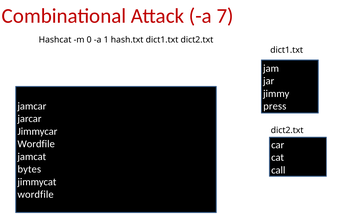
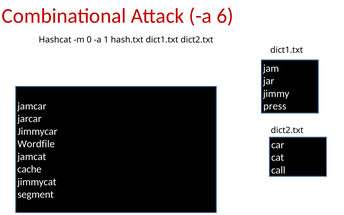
7: 7 -> 6
bytes: bytes -> cache
wordfile at (36, 194): wordfile -> segment
